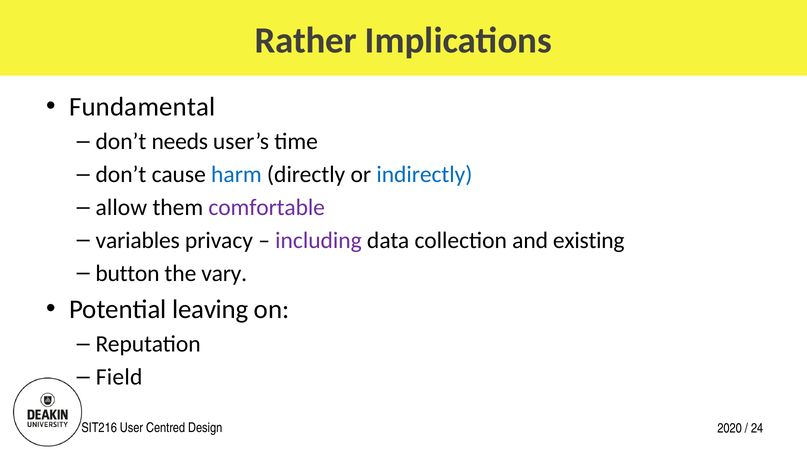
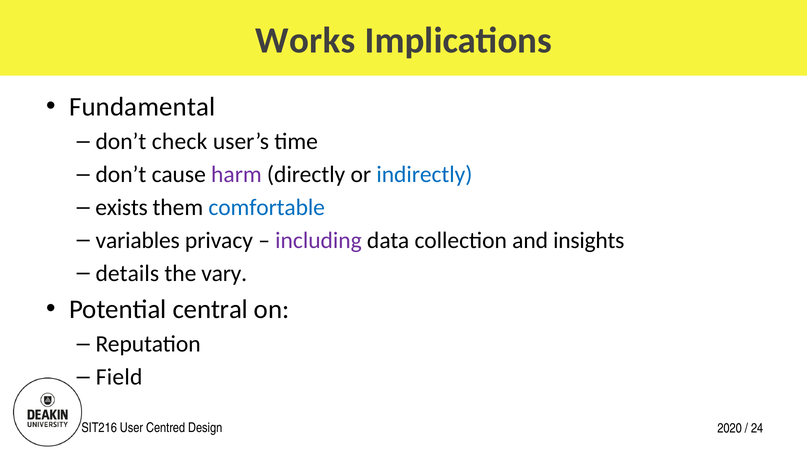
Rather: Rather -> Works
needs: needs -> check
harm colour: blue -> purple
allow: allow -> exists
comfortable colour: purple -> blue
existing: existing -> insights
button: button -> details
leaving: leaving -> central
